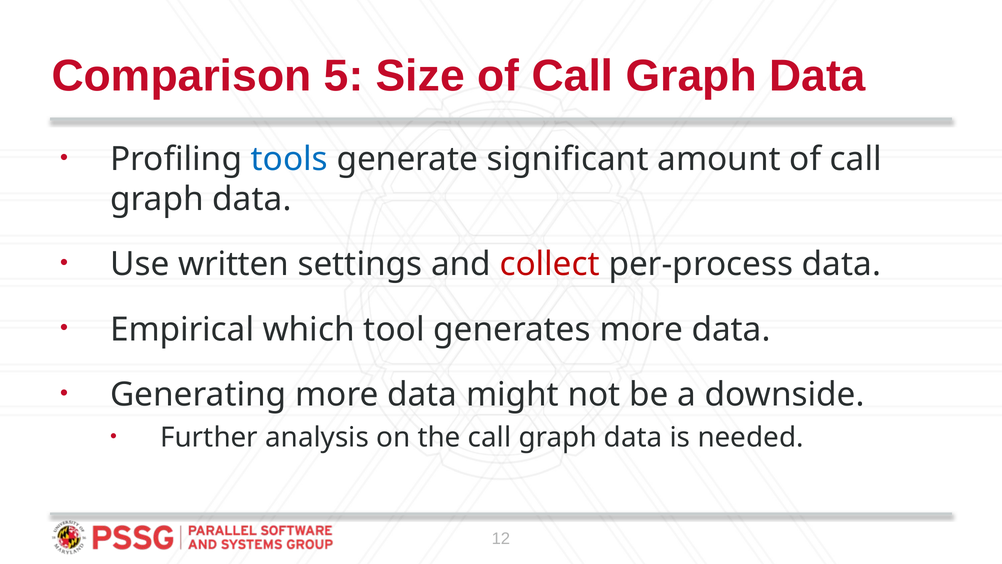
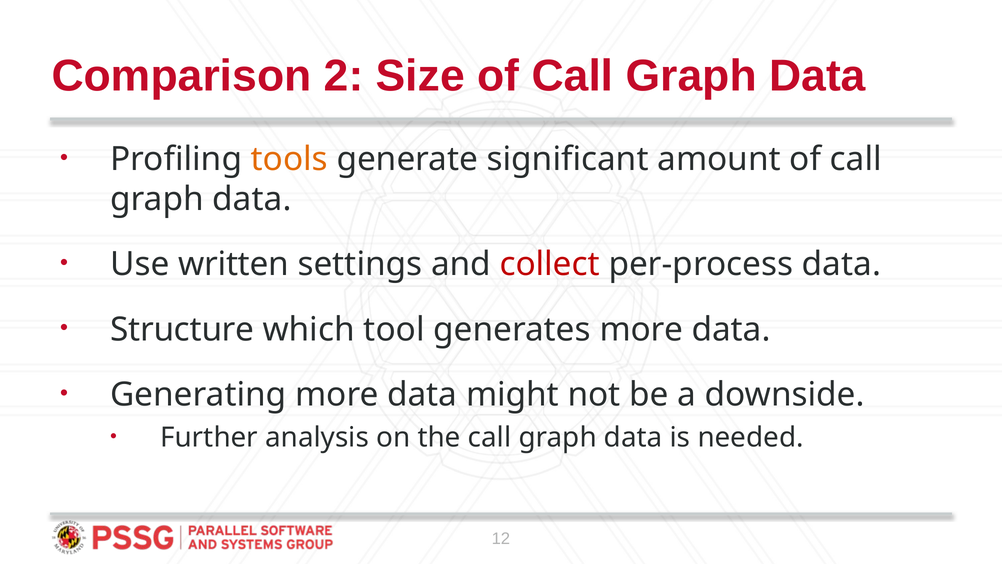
5: 5 -> 2
tools colour: blue -> orange
Empirical: Empirical -> Structure
